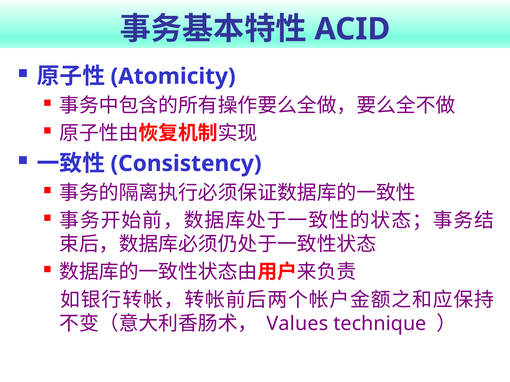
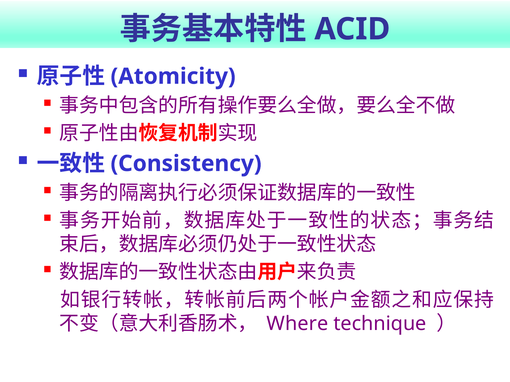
Values: Values -> Where
